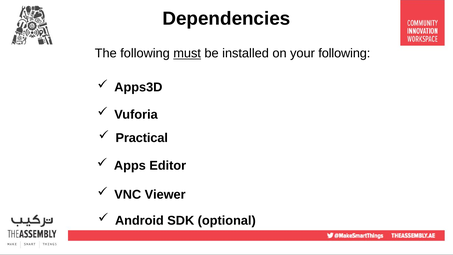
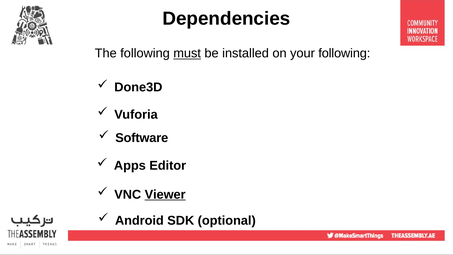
Apps3D: Apps3D -> Done3D
Practical: Practical -> Software
Viewer underline: none -> present
